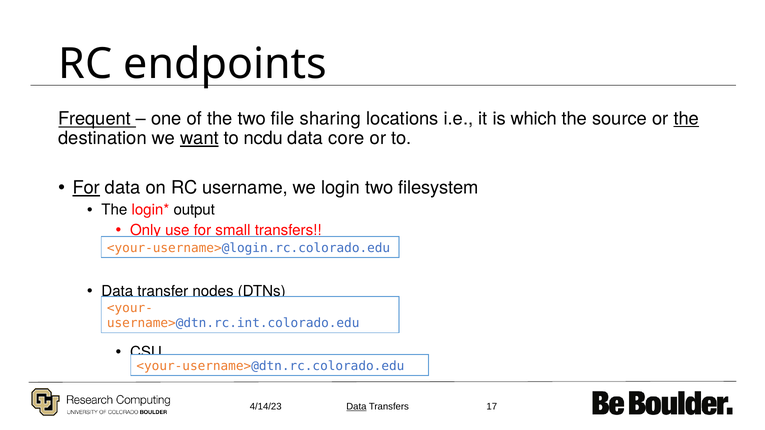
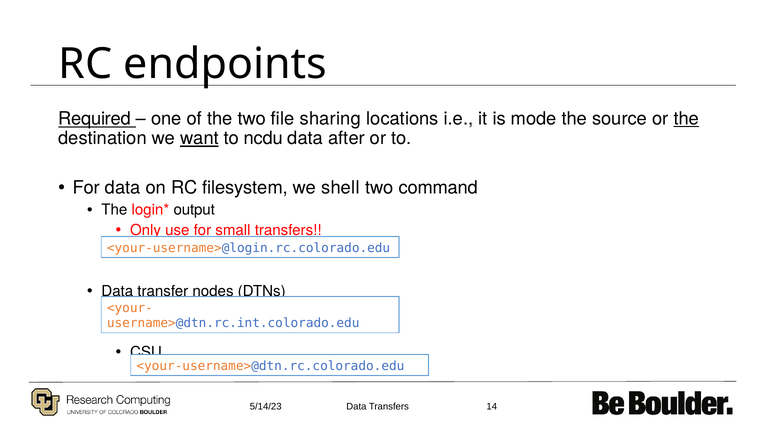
Frequent: Frequent -> Required
which: which -> mode
core: core -> after
For at (86, 188) underline: present -> none
username: username -> filesystem
login: login -> shell
filesystem: filesystem -> command
4/14/23: 4/14/23 -> 5/14/23
Data at (356, 407) underline: present -> none
17: 17 -> 14
